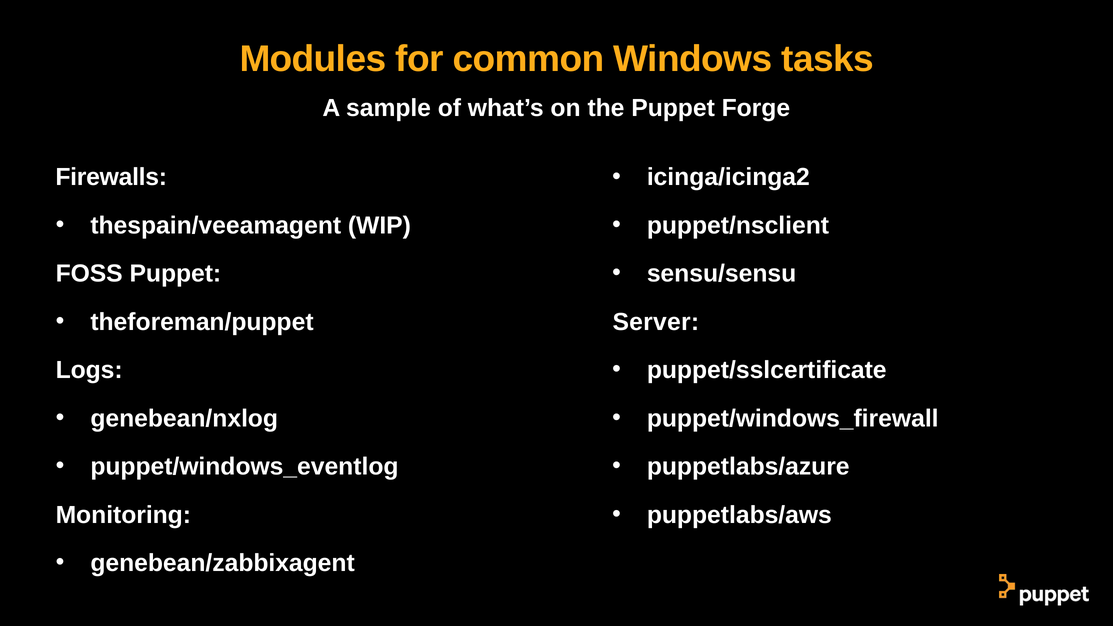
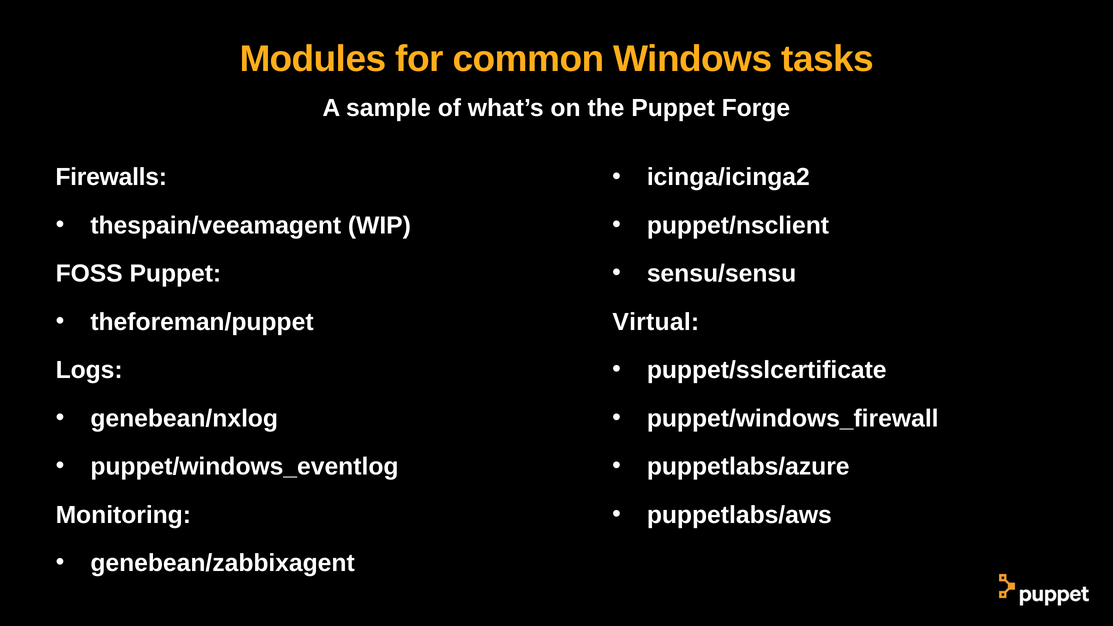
Server: Server -> Virtual
